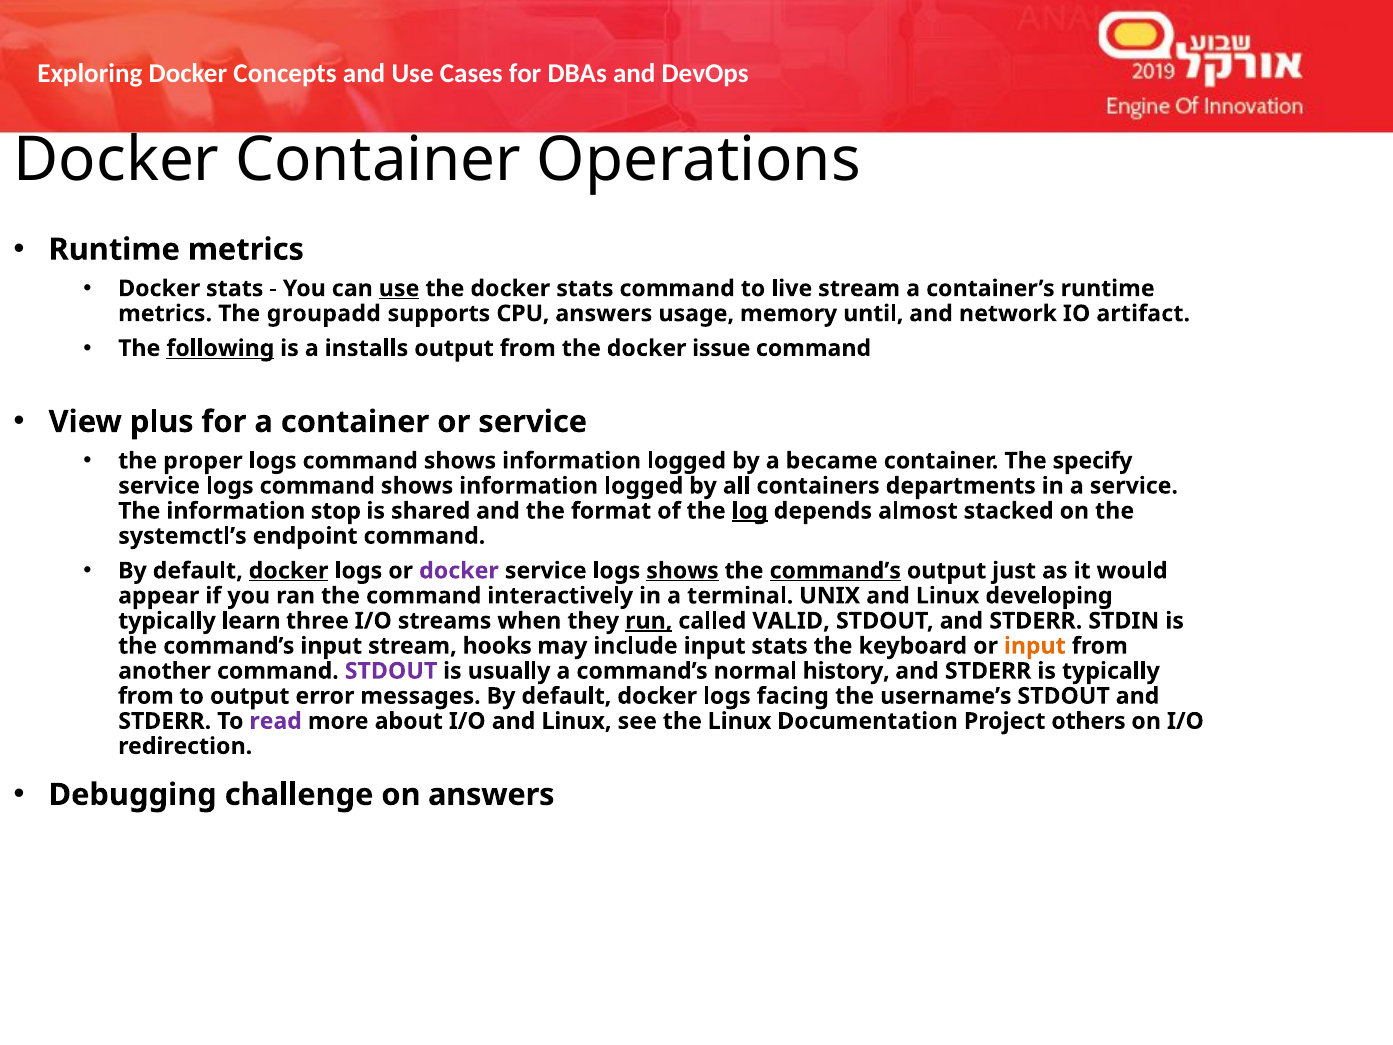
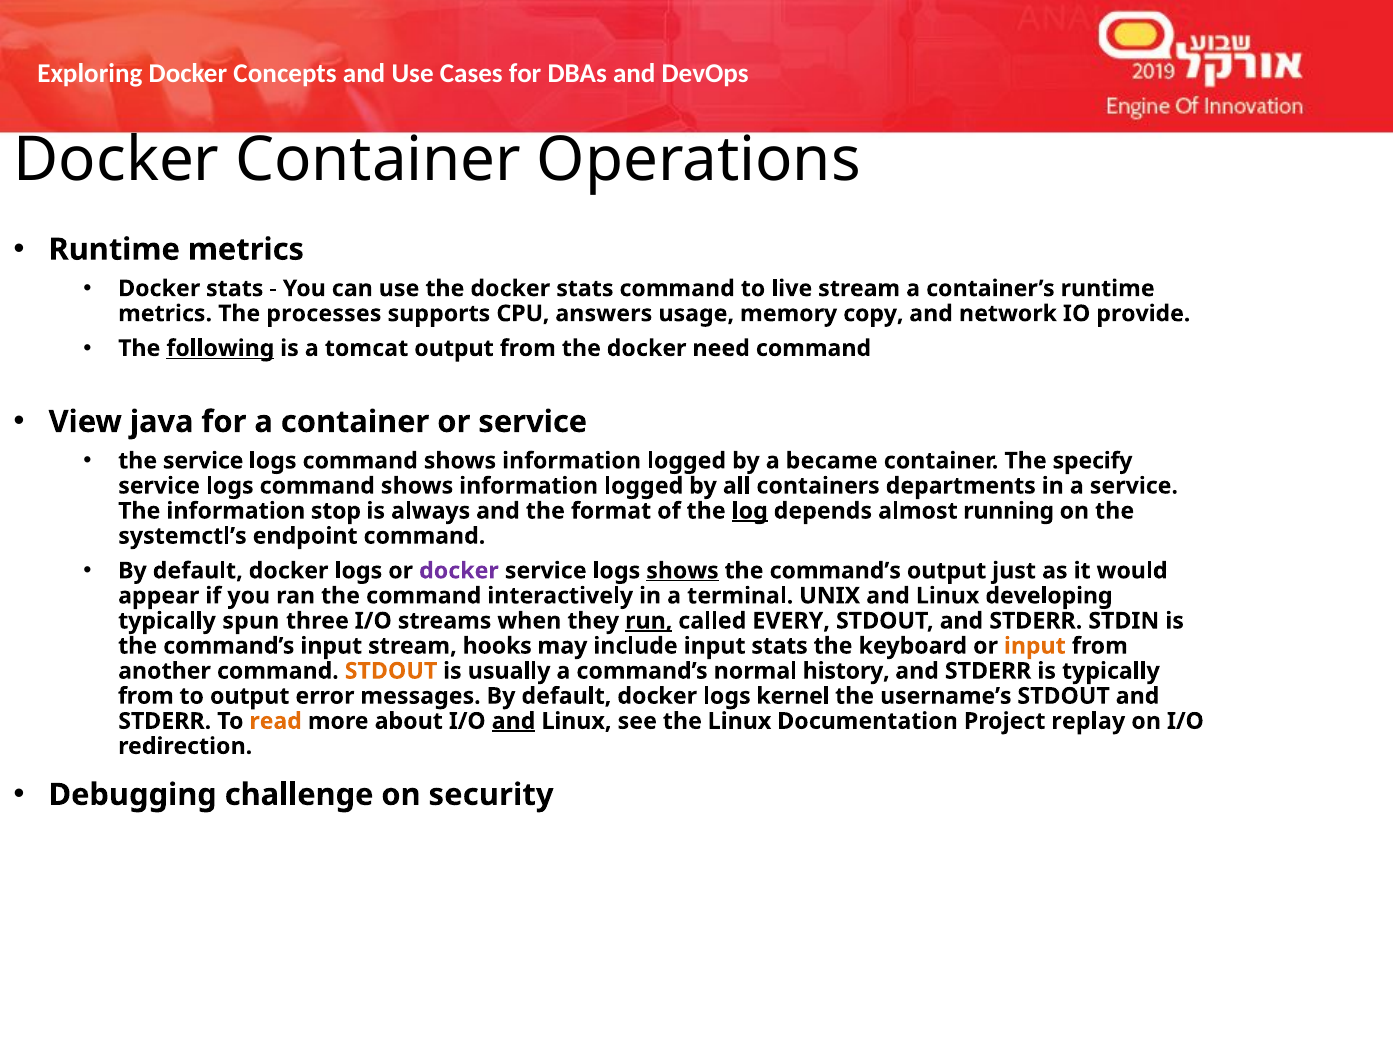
use at (399, 288) underline: present -> none
groupadd: groupadd -> processes
until: until -> copy
artifact: artifact -> provide
installs: installs -> tomcat
issue: issue -> need
plus: plus -> java
the proper: proper -> service
shared: shared -> always
stacked: stacked -> running
docker at (289, 571) underline: present -> none
command’s at (835, 571) underline: present -> none
learn: learn -> spun
VALID: VALID -> EVERY
STDOUT at (391, 671) colour: purple -> orange
facing: facing -> kernel
read colour: purple -> orange
and at (514, 721) underline: none -> present
others: others -> replay
on answers: answers -> security
